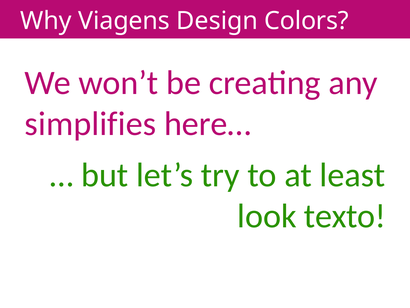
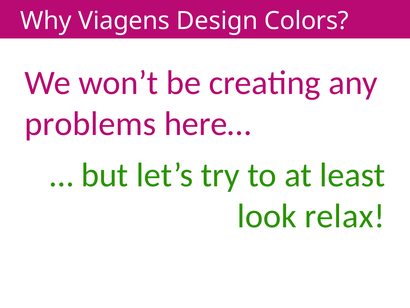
simplifies: simplifies -> problems
texto: texto -> relax
